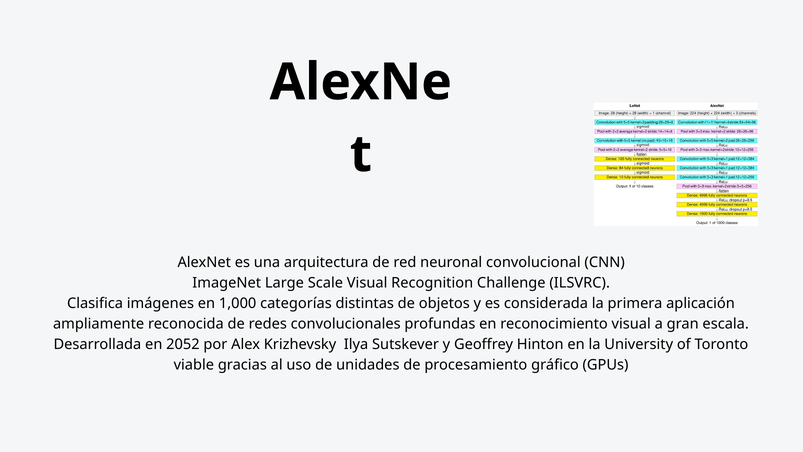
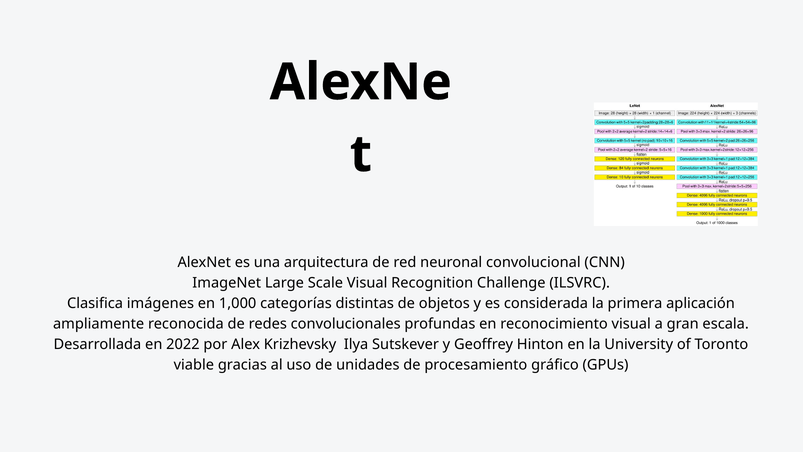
2052: 2052 -> 2022
